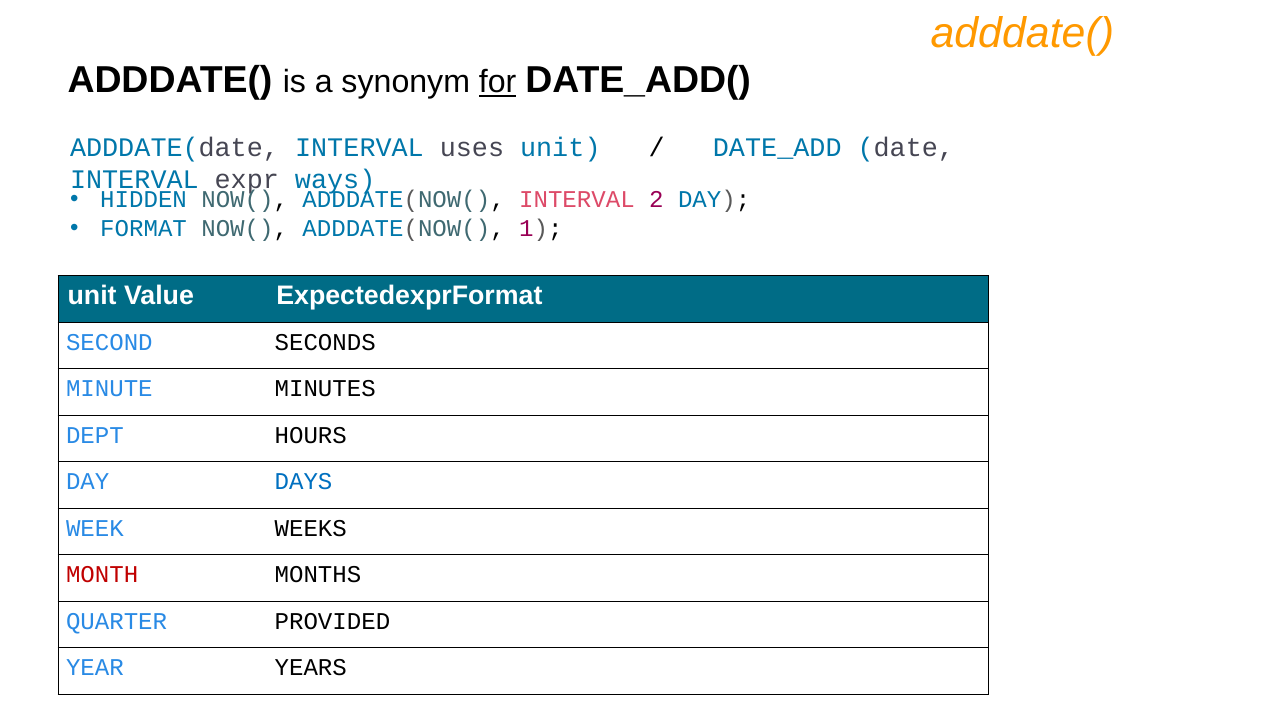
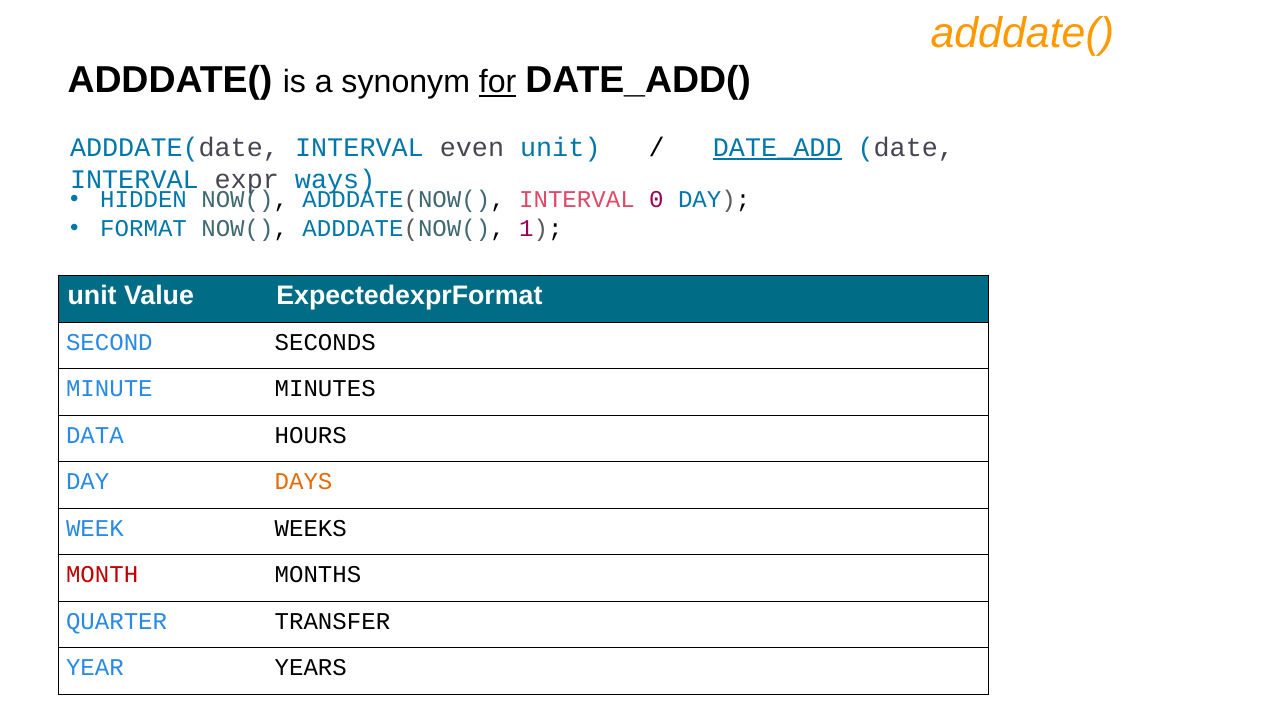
uses: uses -> even
DATE_ADD underline: none -> present
2: 2 -> 0
DEPT: DEPT -> DATA
DAYS colour: blue -> orange
PROVIDED: PROVIDED -> TRANSFER
